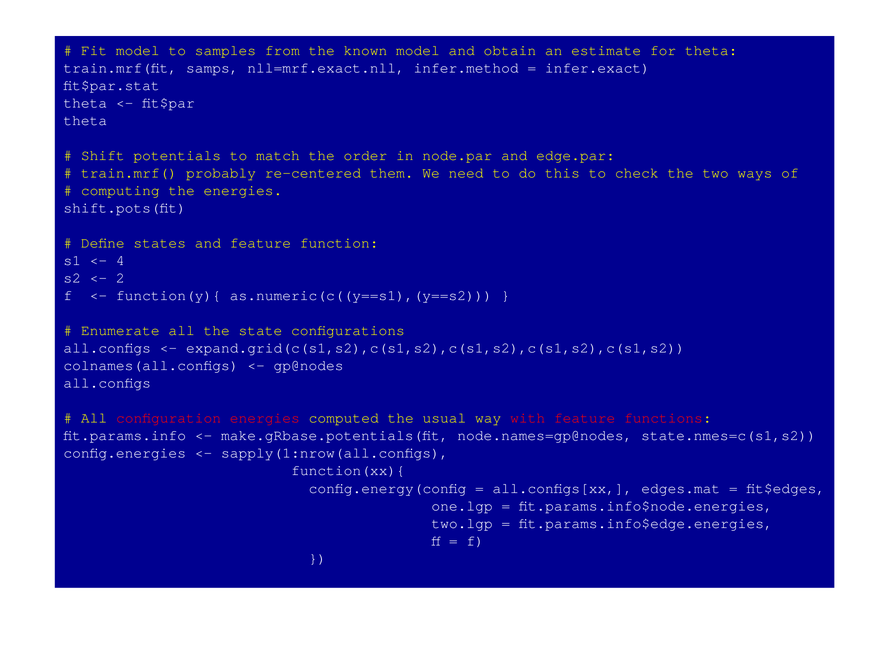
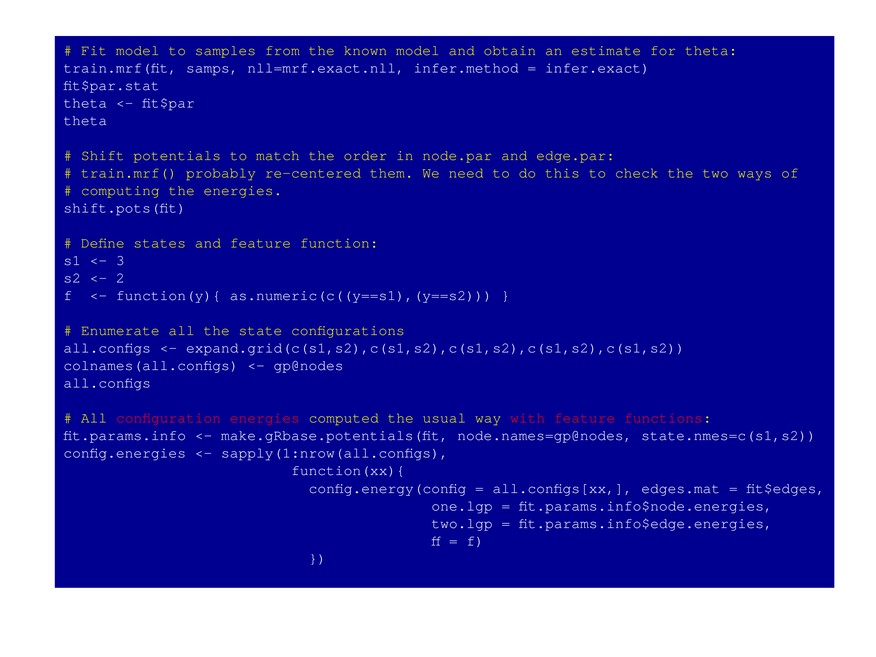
4: 4 -> 3
